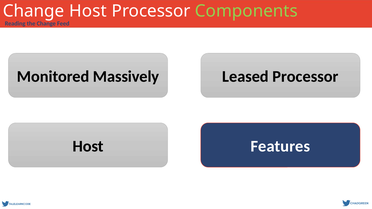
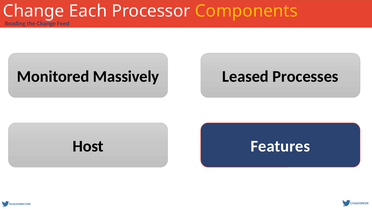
Host at (88, 11): Host -> Each
Components colour: light green -> yellow
Leased Processor: Processor -> Processes
